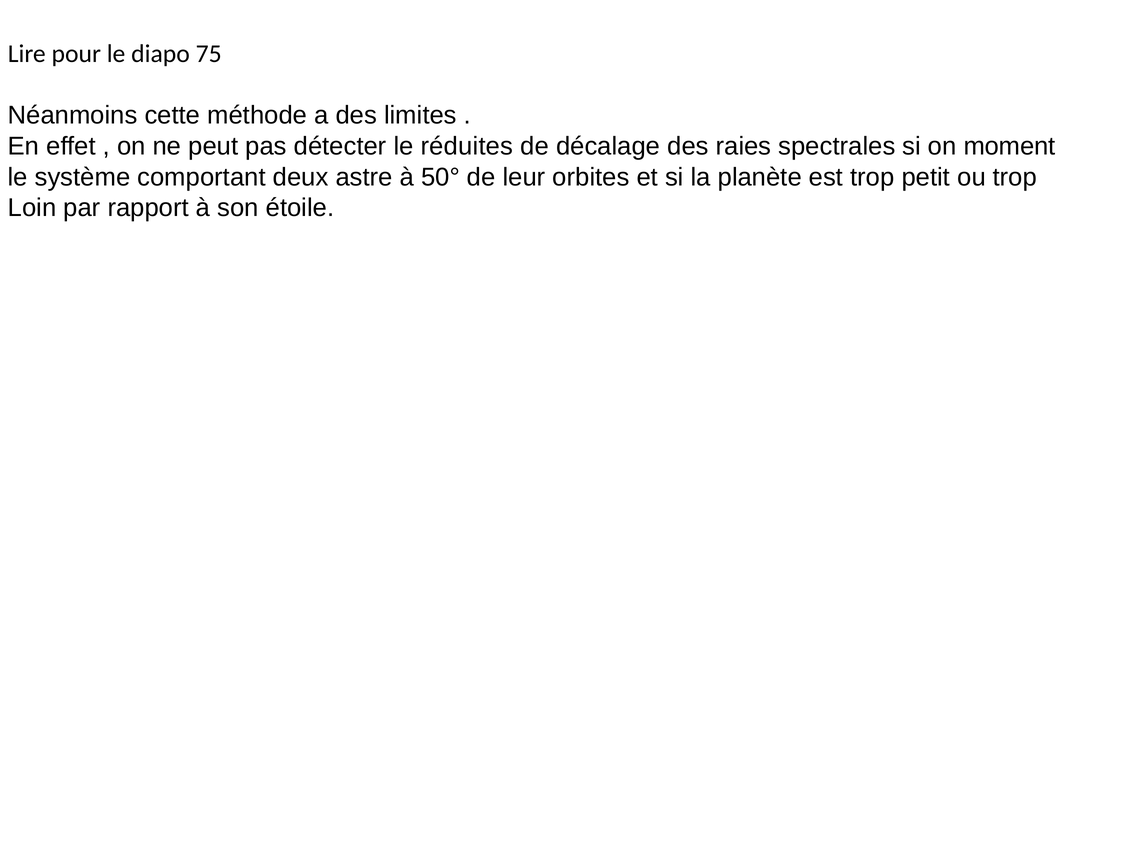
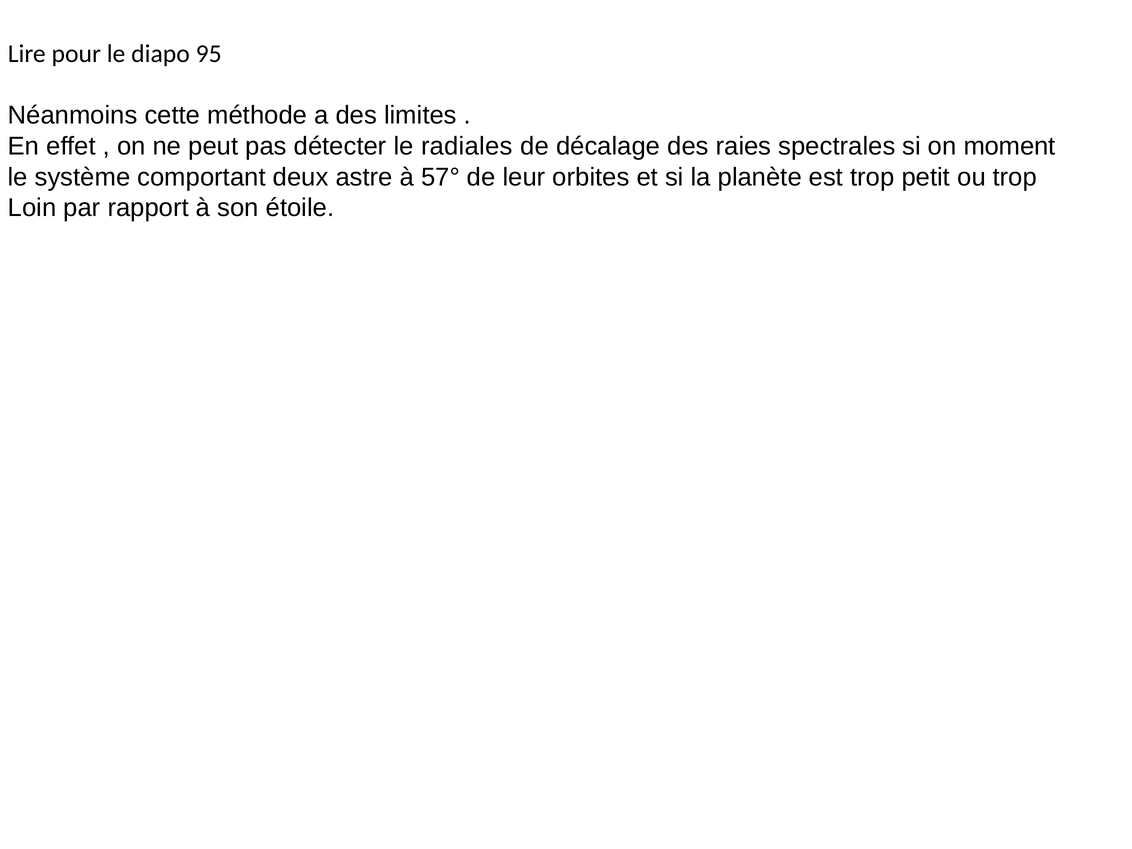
75: 75 -> 95
réduites: réduites -> radiales
50°: 50° -> 57°
